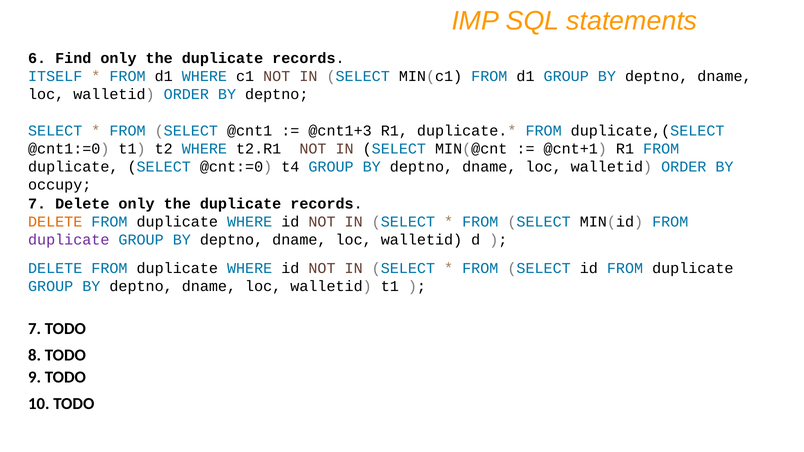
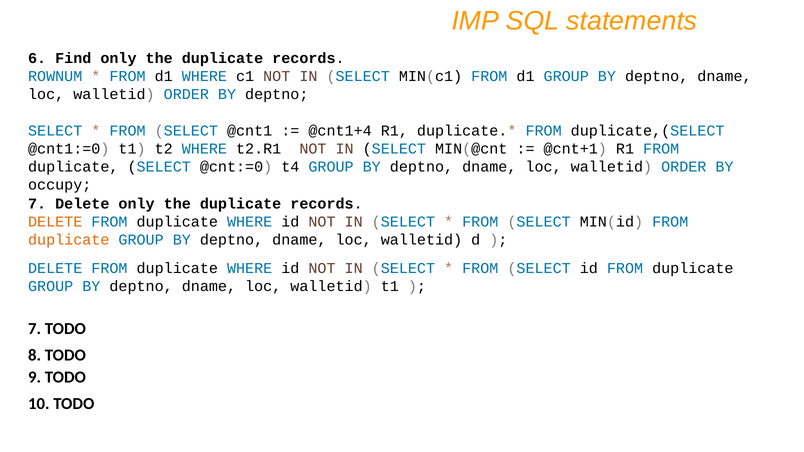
ITSELF: ITSELF -> ROWNUM
@cnt1+3: @cnt1+3 -> @cnt1+4
duplicate at (69, 240) colour: purple -> orange
